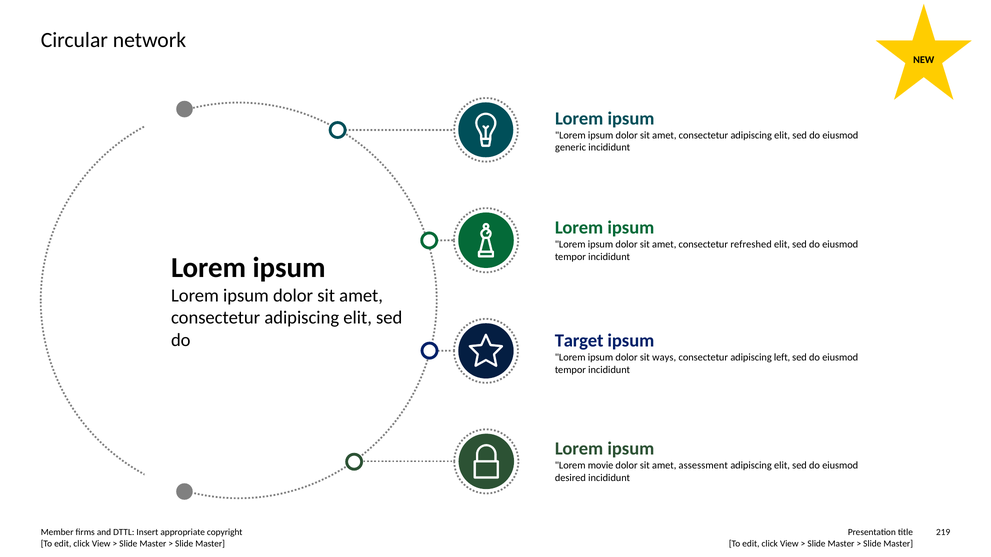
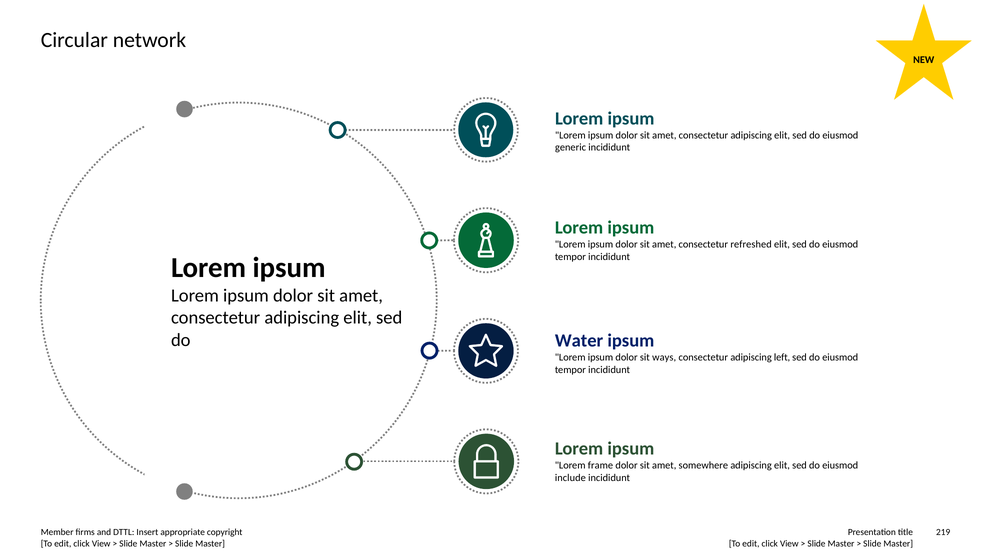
Target: Target -> Water
movie: movie -> frame
assessment: assessment -> somewhere
desired: desired -> include
